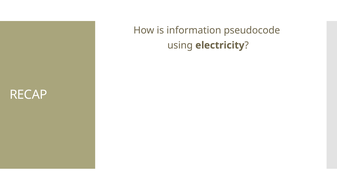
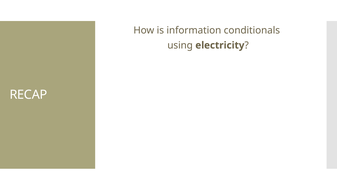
pseudocode: pseudocode -> conditionals
